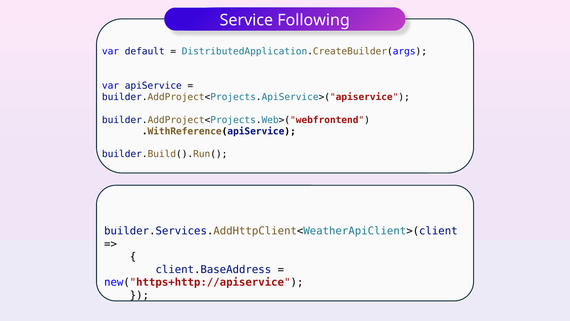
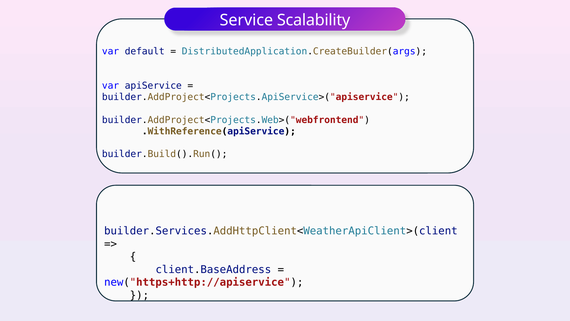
Following: Following -> Scalability
